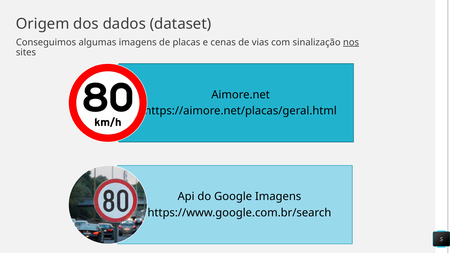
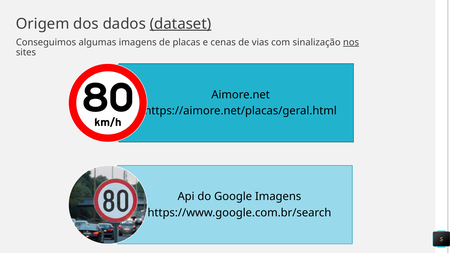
dataset underline: none -> present
